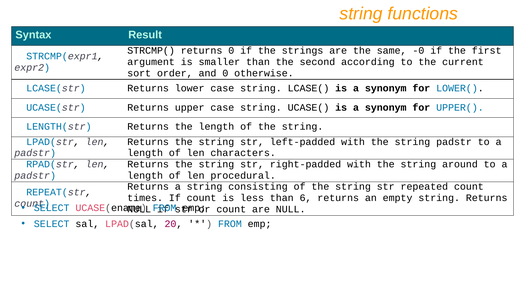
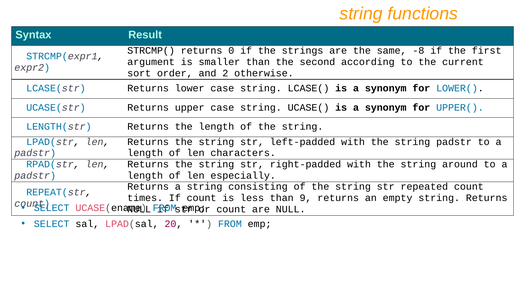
-0: -0 -> -8
and 0: 0 -> 2
procedural: procedural -> especially
6: 6 -> 9
